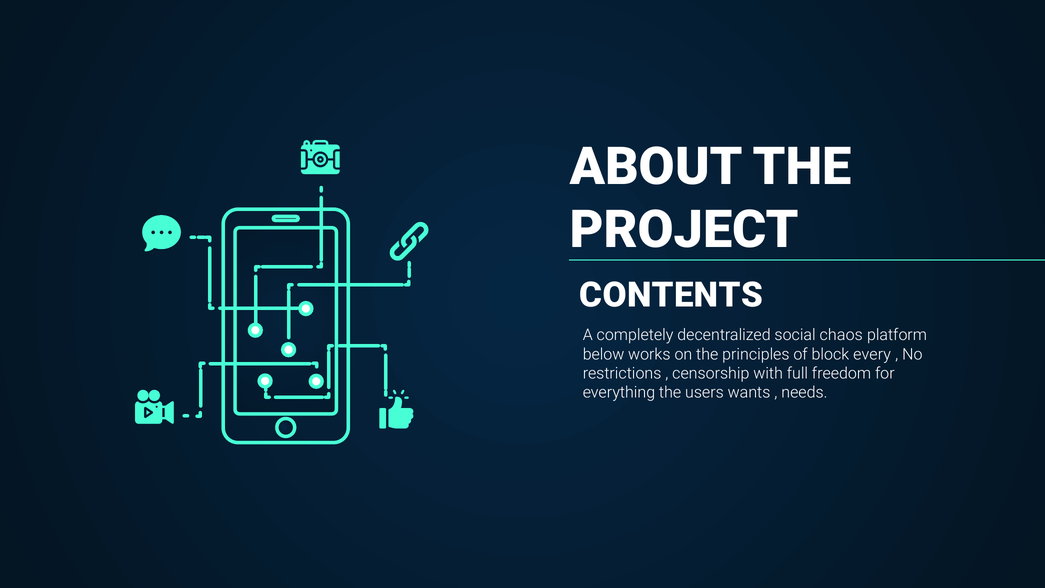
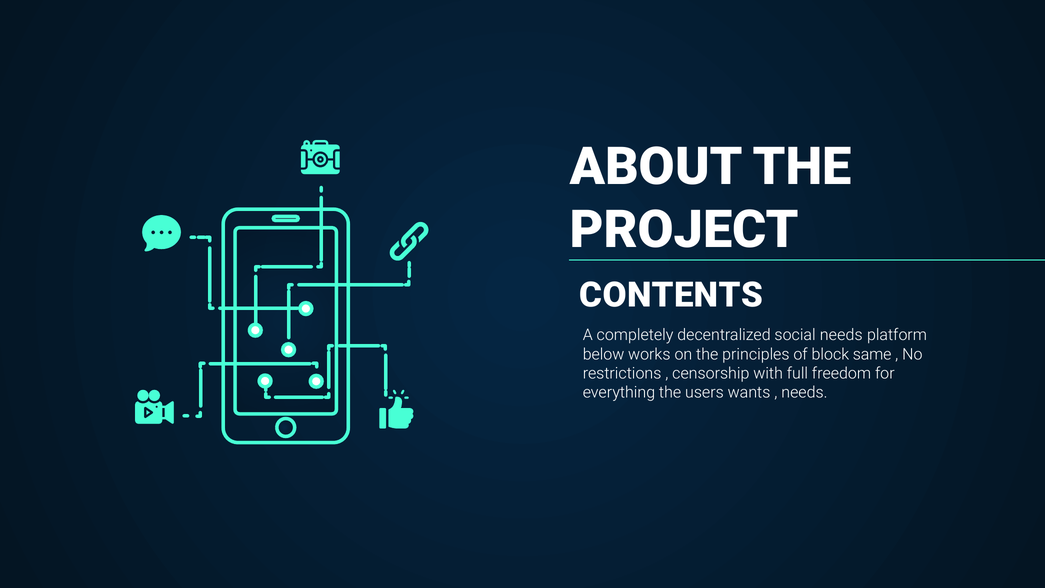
social chaos: chaos -> needs
every: every -> same
